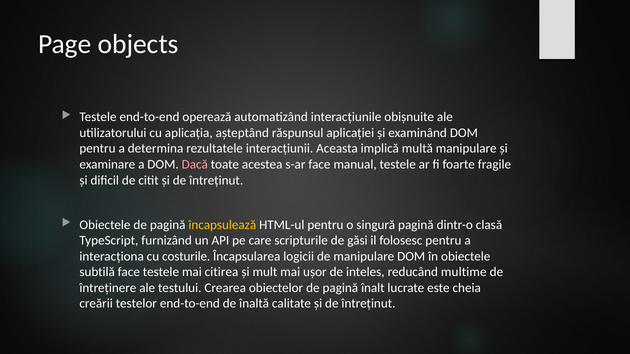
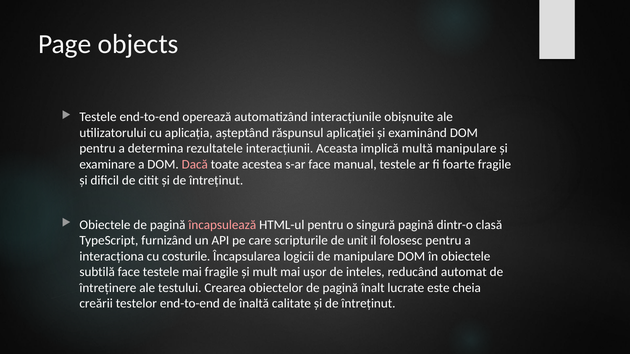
încapsulează colour: yellow -> pink
găsi: găsi -> unit
mai citirea: citirea -> fragile
multime: multime -> automat
